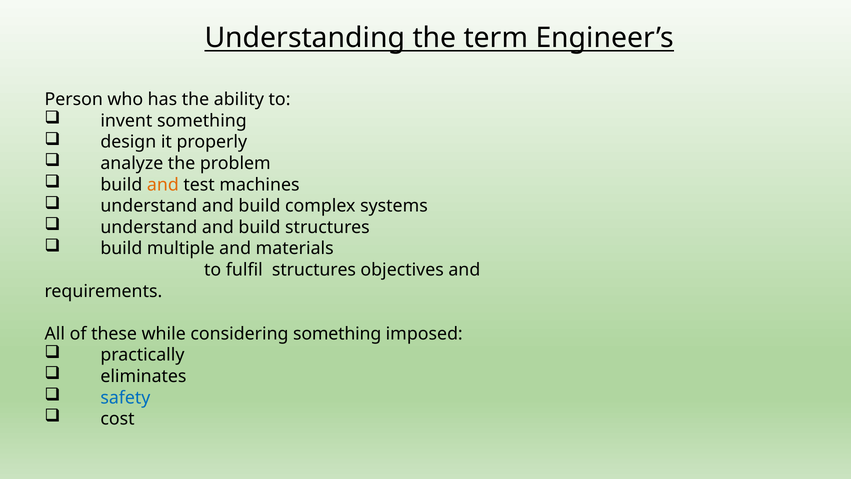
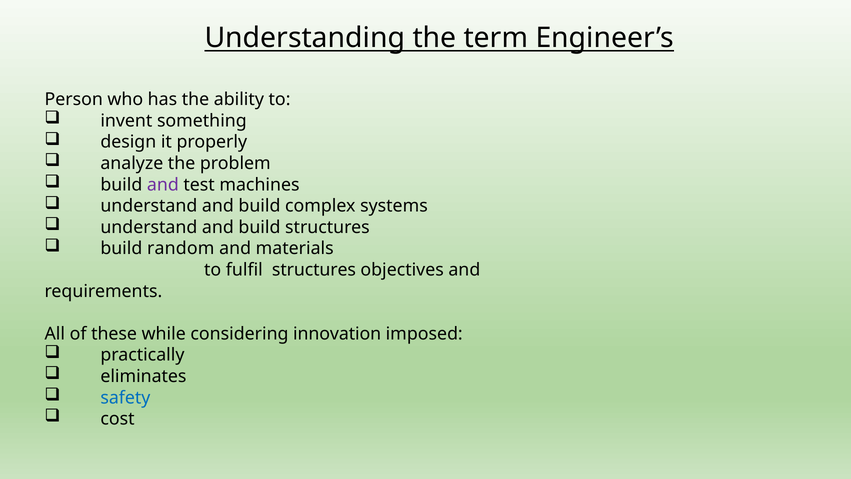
and at (163, 185) colour: orange -> purple
multiple: multiple -> random
considering something: something -> innovation
